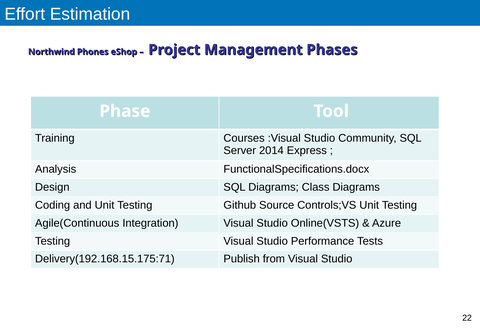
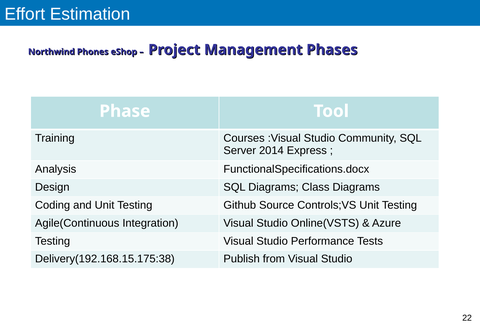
Delivery(192.168.15.175:71: Delivery(192.168.15.175:71 -> Delivery(192.168.15.175:38
